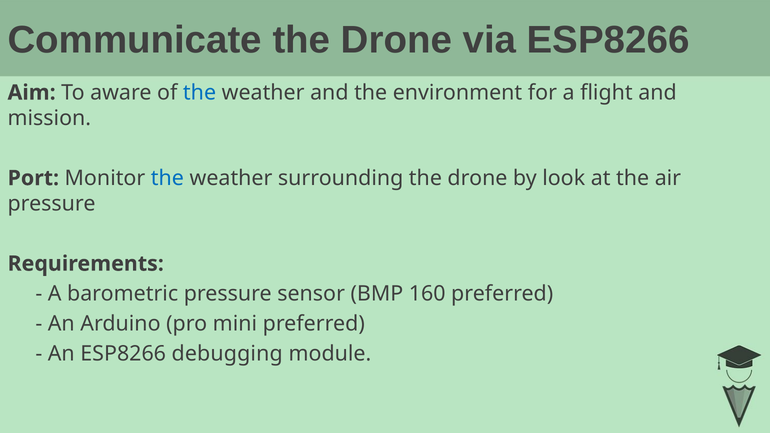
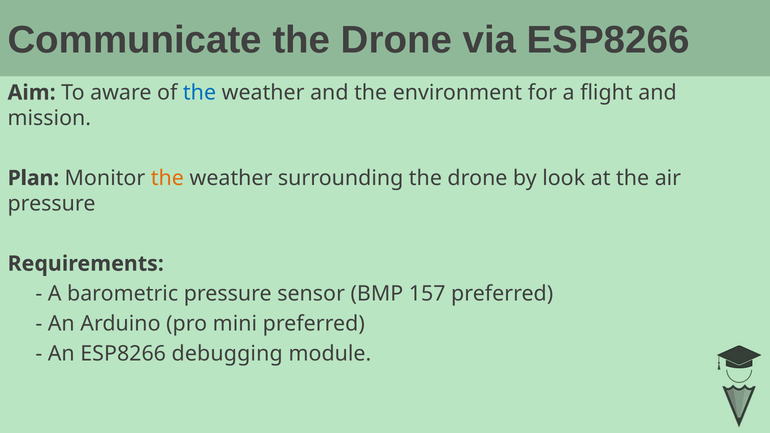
Port: Port -> Plan
the at (167, 178) colour: blue -> orange
160: 160 -> 157
